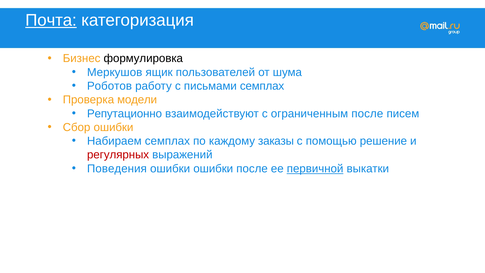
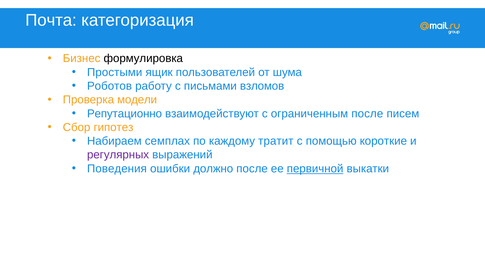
Почта underline: present -> none
Меркушов: Меркушов -> Простыми
письмами семплах: семплах -> взломов
Сбор ошибки: ошибки -> гипотез
заказы: заказы -> тратит
решение: решение -> короткие
регулярных colour: red -> purple
ошибки ошибки: ошибки -> должно
